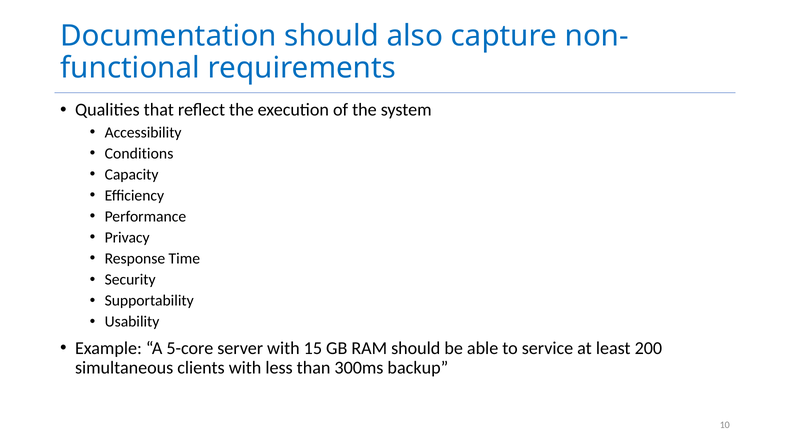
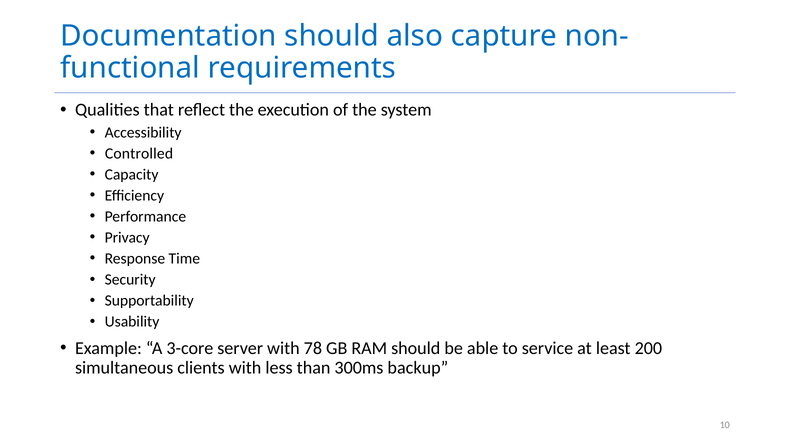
Conditions: Conditions -> Controlled
5-core: 5-core -> 3-core
15: 15 -> 78
